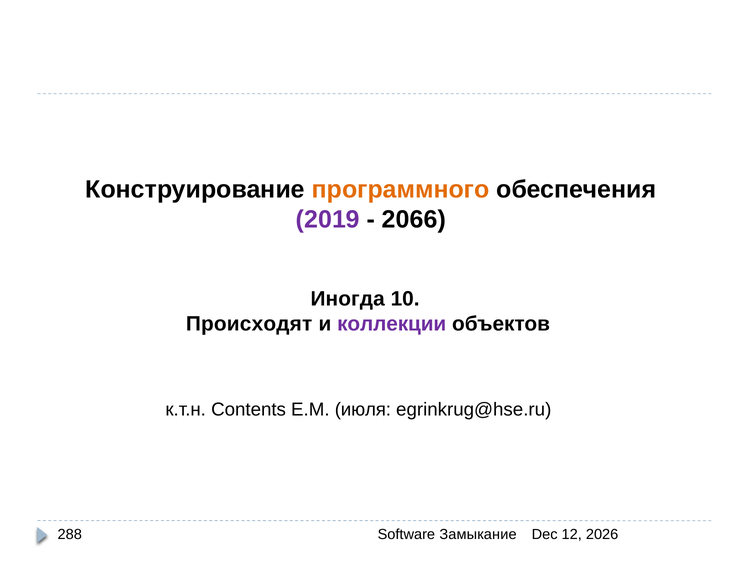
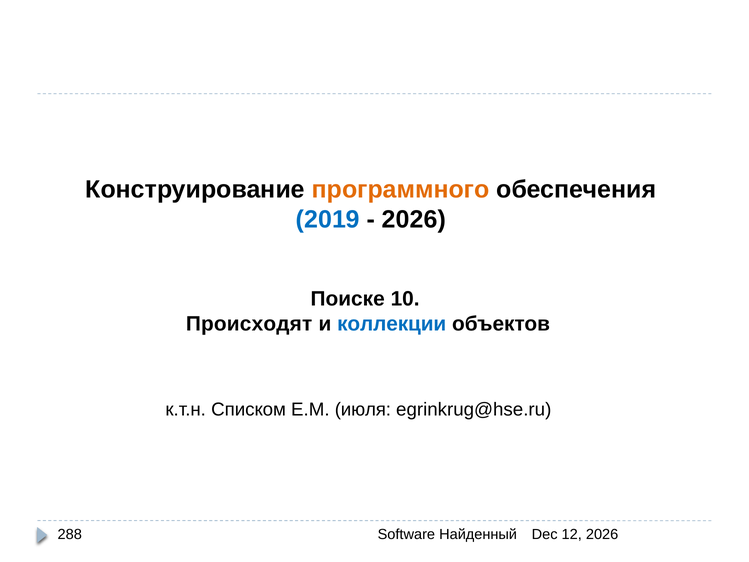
2019 colour: purple -> blue
2066 at (414, 219): 2066 -> 2026
Иногда: Иногда -> Поиске
коллекции colour: purple -> blue
Contents: Contents -> Списком
Замыкание: Замыкание -> Найденный
